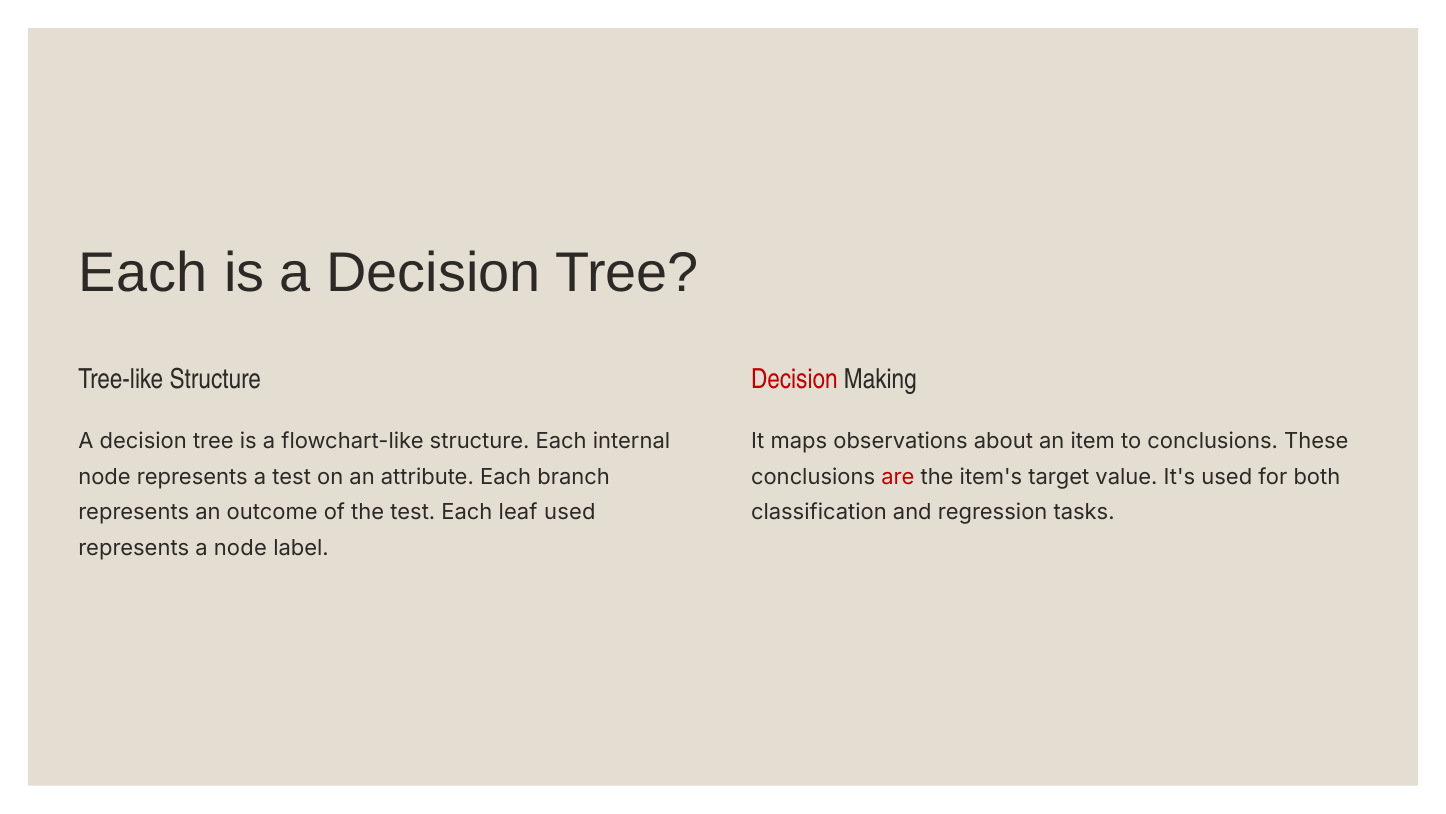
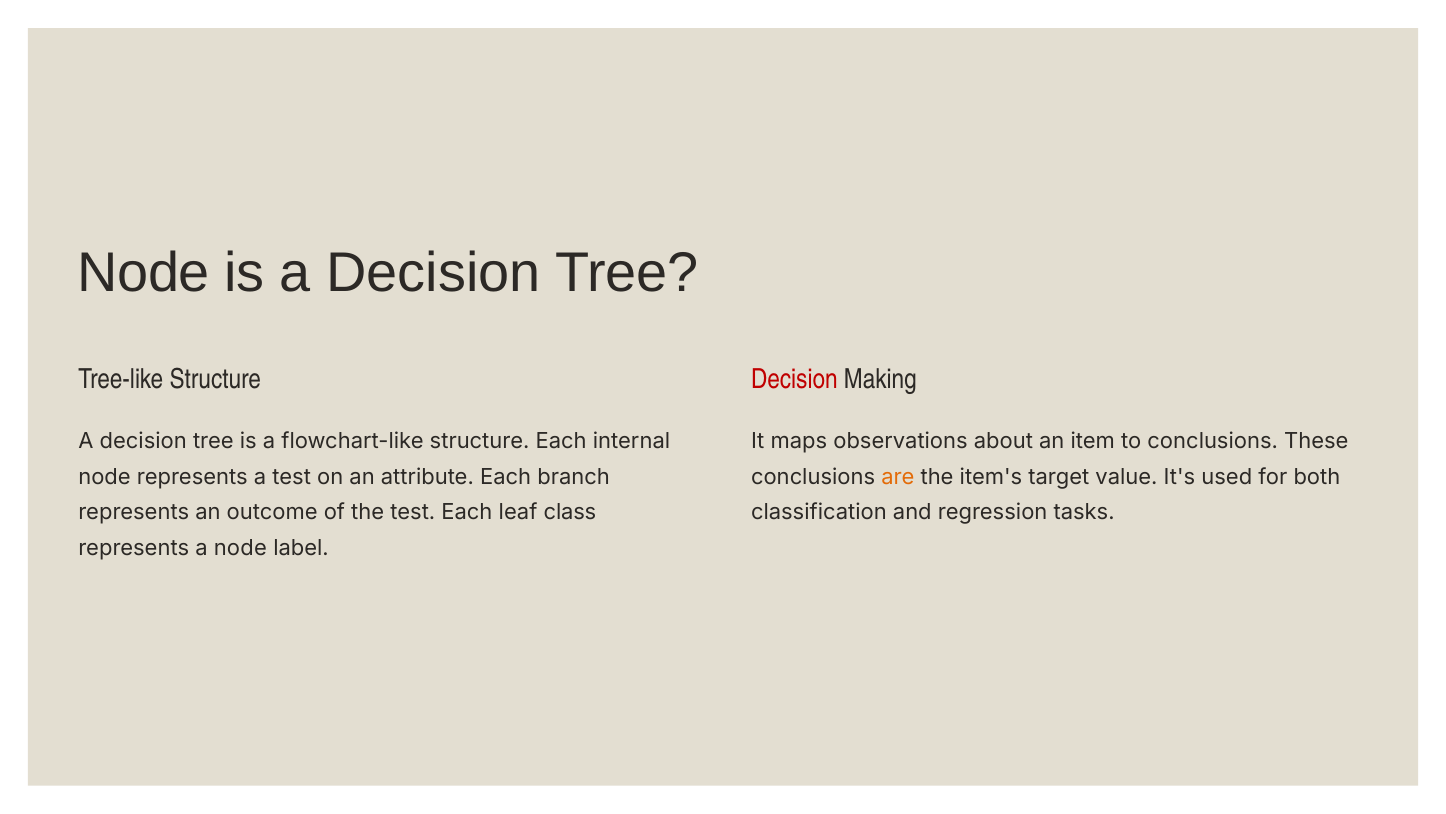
Each at (143, 273): Each -> Node
are colour: red -> orange
leaf used: used -> class
